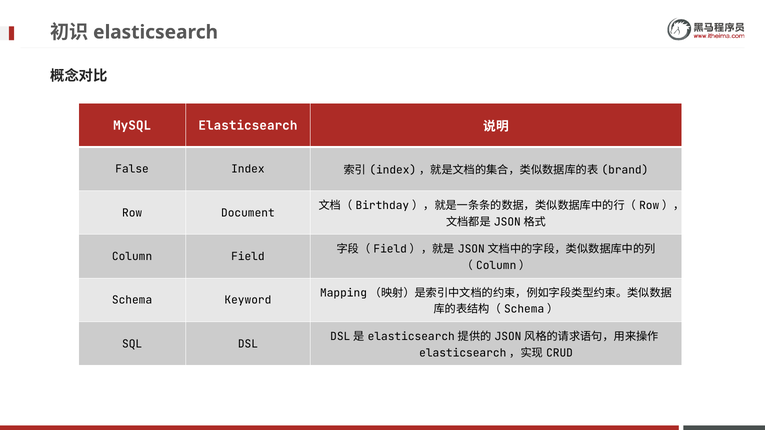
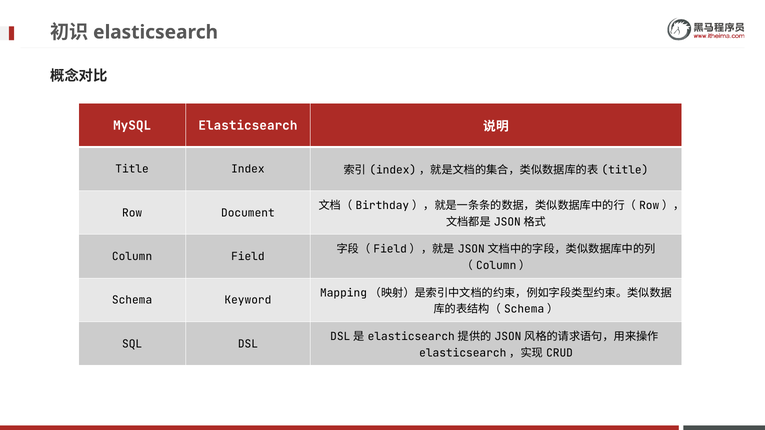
False at (132, 169): False -> Title
brand at (625, 170): brand -> title
